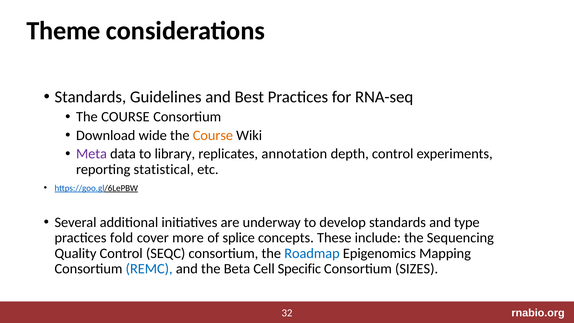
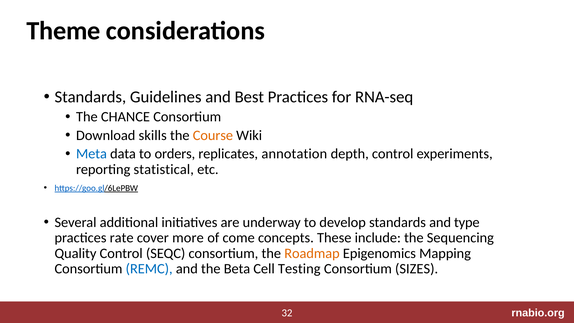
COURSE at (125, 117): COURSE -> CHANCE
wide: wide -> skills
Meta colour: purple -> blue
library: library -> orders
fold: fold -> rate
splice: splice -> come
Roadmap colour: blue -> orange
Specific: Specific -> Testing
